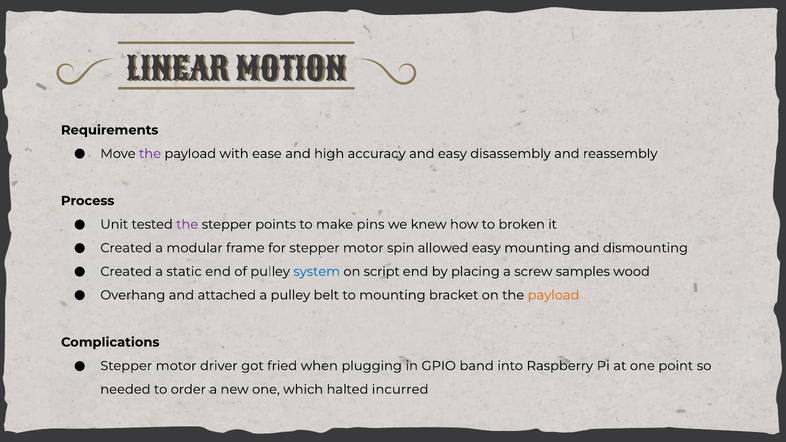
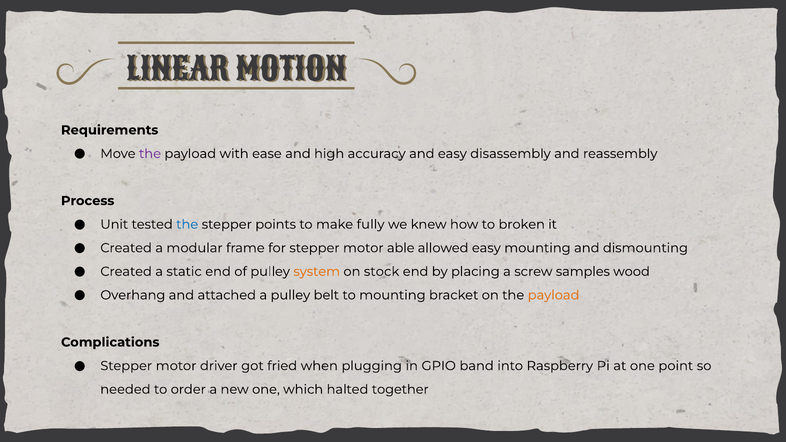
the at (187, 224) colour: purple -> blue
pins: pins -> fully
spin: spin -> able
system colour: blue -> orange
script: script -> stock
incurred: incurred -> together
